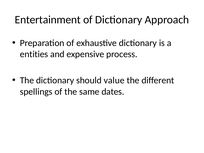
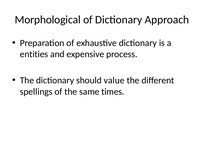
Entertainment: Entertainment -> Morphological
dates: dates -> times
